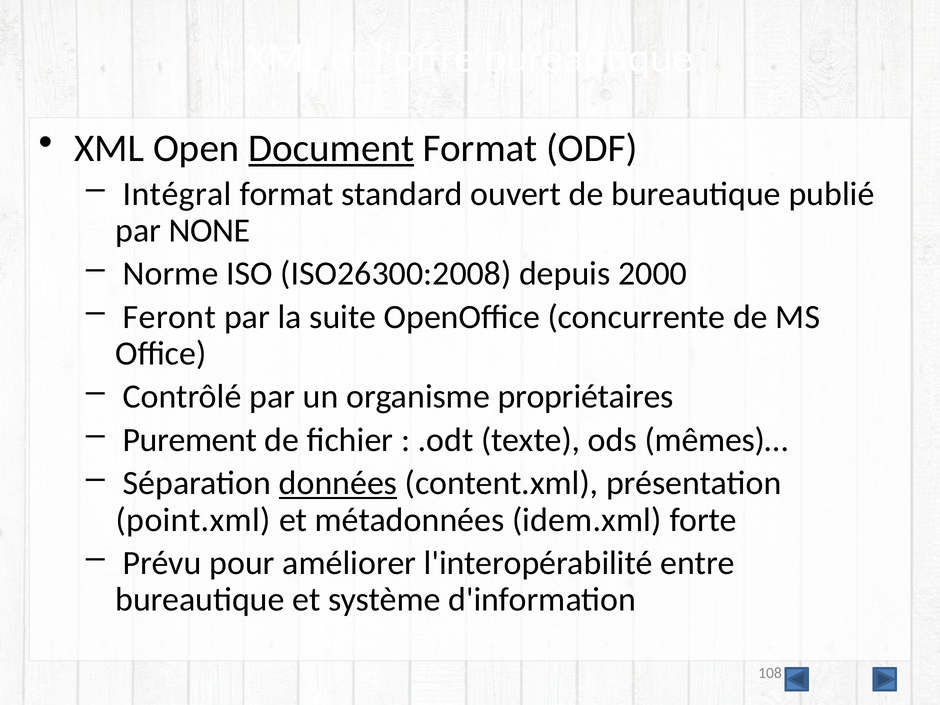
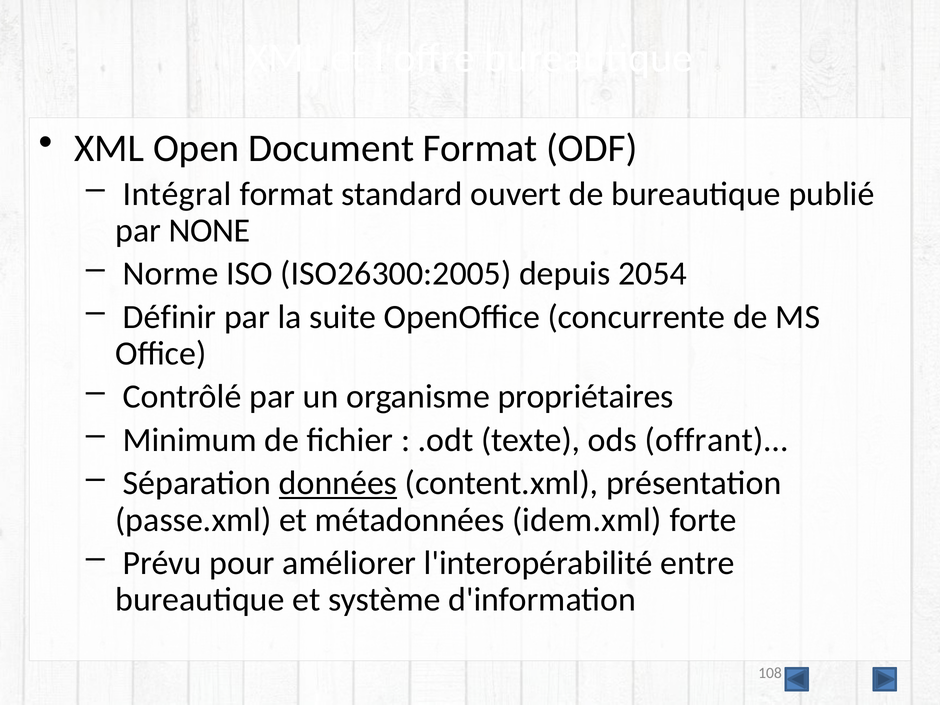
Document underline: present -> none
ISO26300:2008: ISO26300:2008 -> ISO26300:2005
2000: 2000 -> 2054
Feront: Feront -> Définir
Purement: Purement -> Minimum
mêmes)…: mêmes)… -> offrant)…
point.xml: point.xml -> passe.xml
